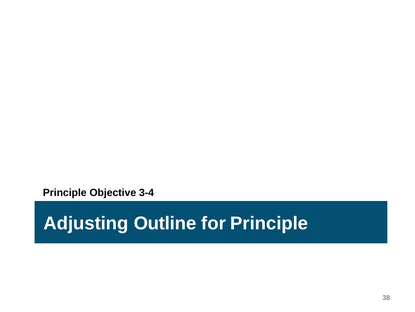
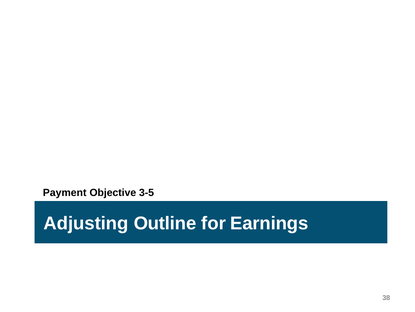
Principle at (65, 192): Principle -> Payment
3-4: 3-4 -> 3-5
for Principle: Principle -> Earnings
